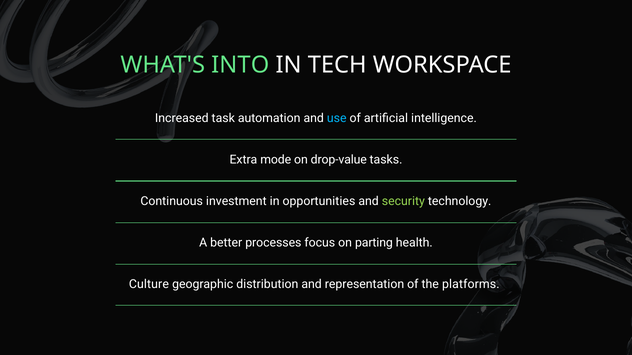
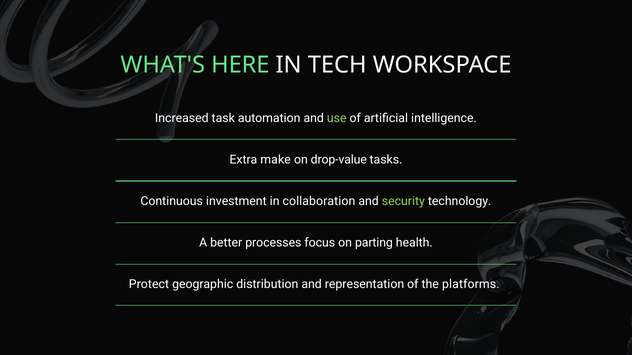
INTO: INTO -> HERE
use colour: light blue -> light green
mode: mode -> make
opportunities: opportunities -> collaboration
Culture: Culture -> Protect
